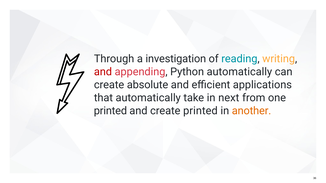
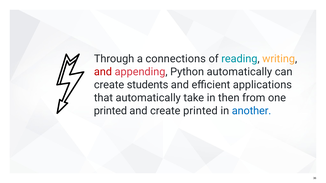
investigation: investigation -> connections
absolute: absolute -> students
next: next -> then
another colour: orange -> blue
